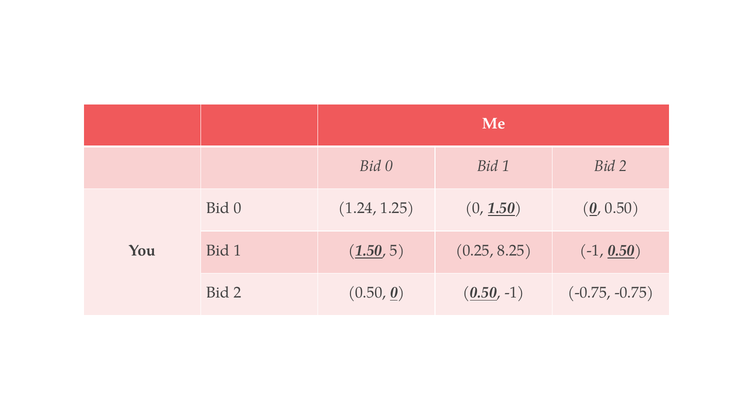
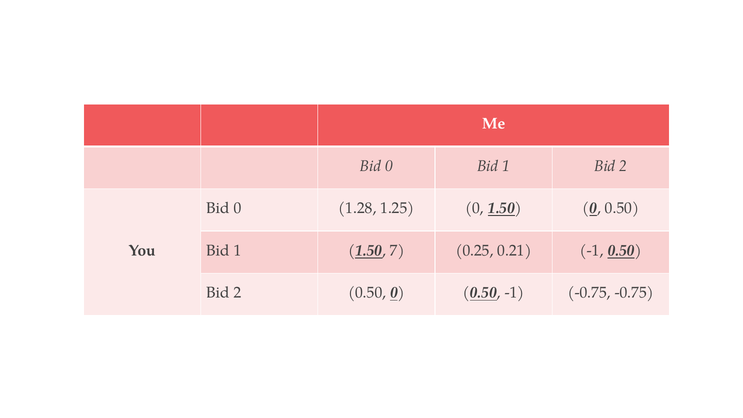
1.24: 1.24 -> 1.28
5: 5 -> 7
8.25: 8.25 -> 0.21
